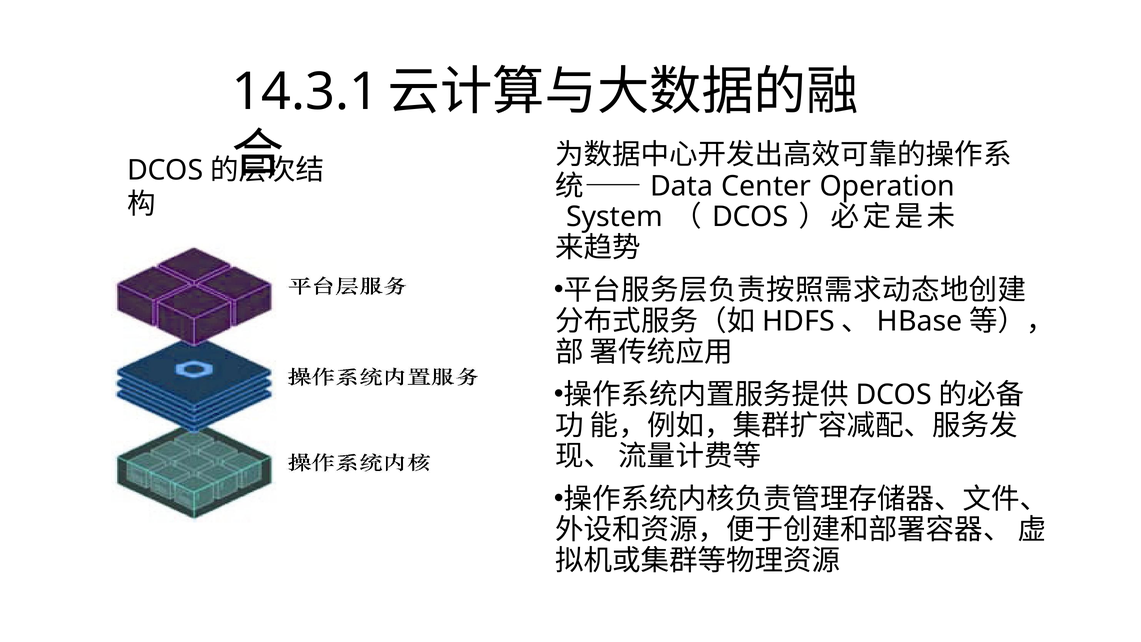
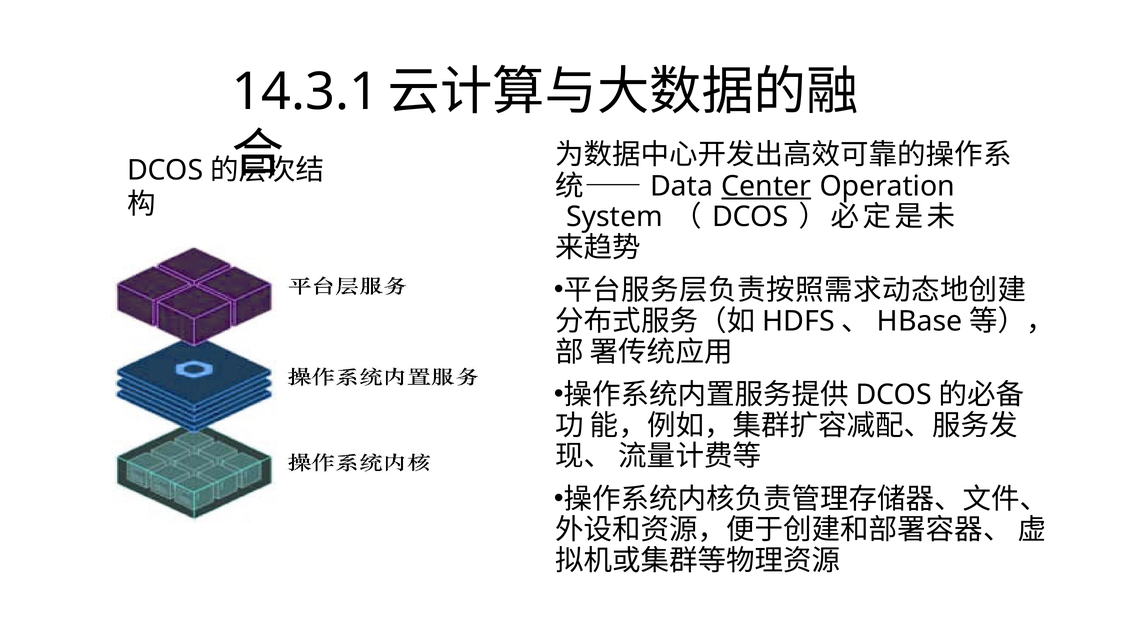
Center underline: none -> present
